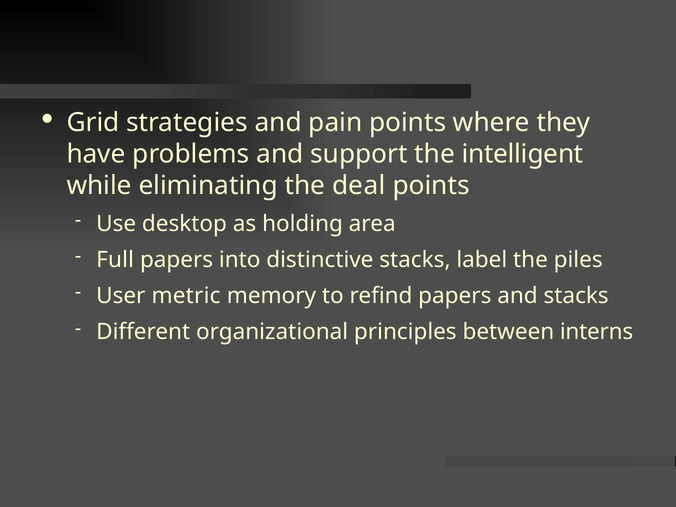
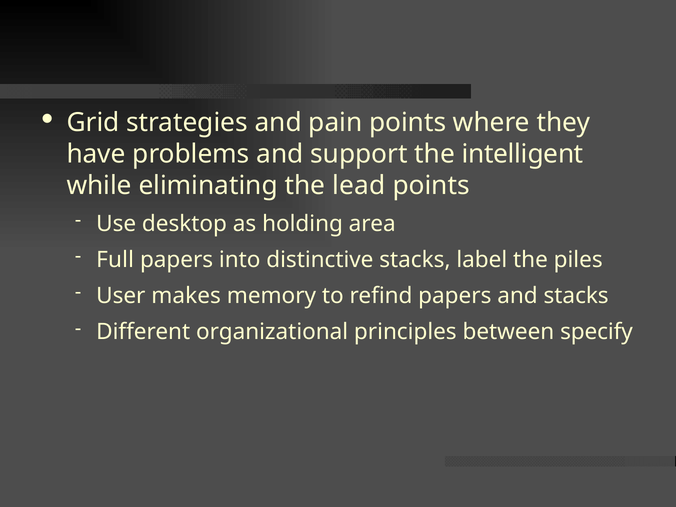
deal: deal -> lead
metric: metric -> makes
interns: interns -> specify
